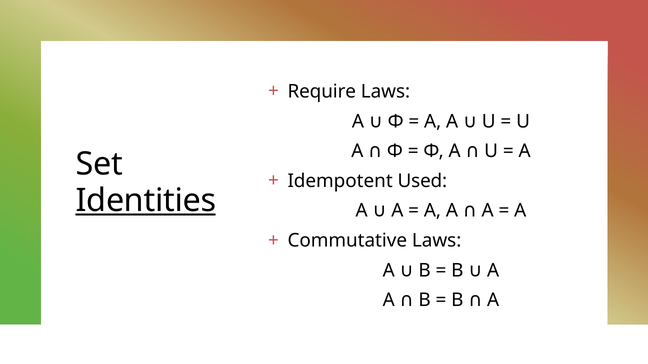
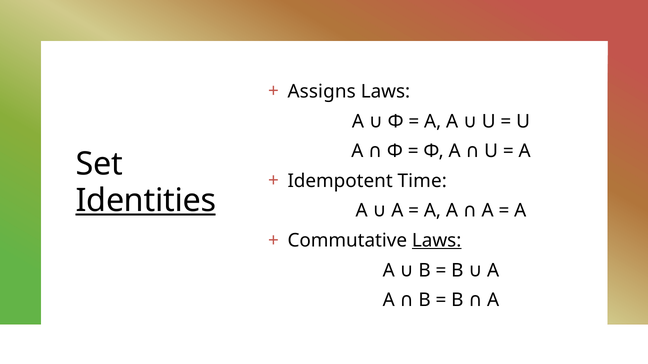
Require: Require -> Assigns
Used: Used -> Time
Laws at (437, 241) underline: none -> present
